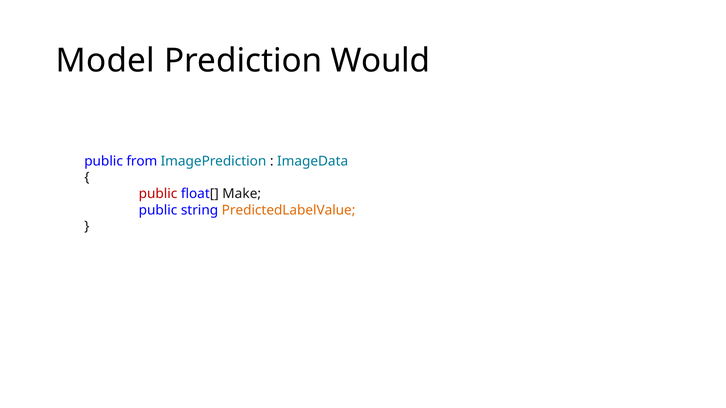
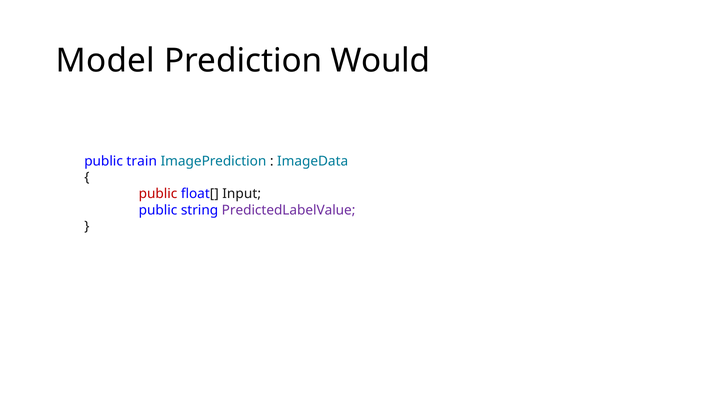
from: from -> train
Make: Make -> Input
PredictedLabelValue colour: orange -> purple
